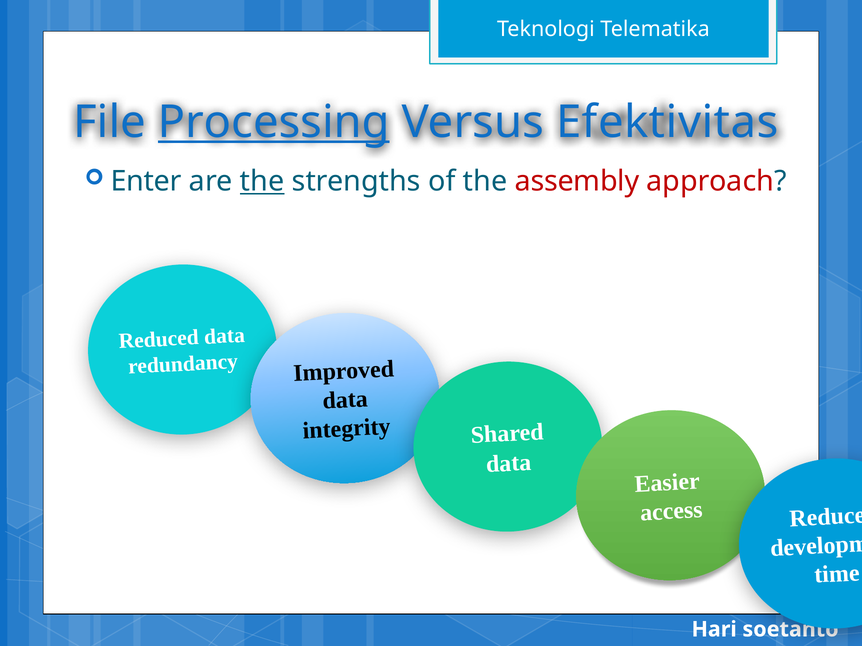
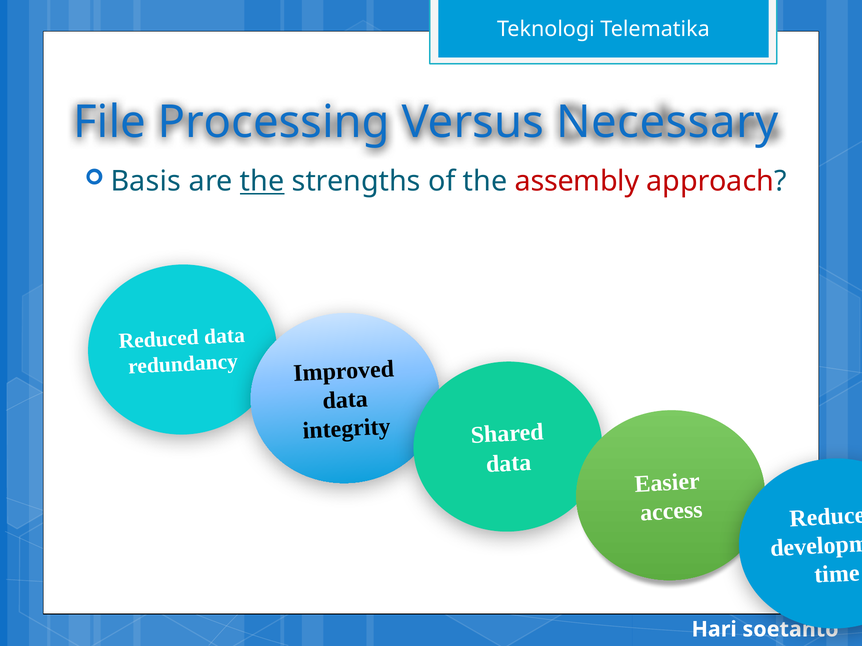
Processing underline: present -> none
Efektivitas: Efektivitas -> Necessary
Enter: Enter -> Basis
